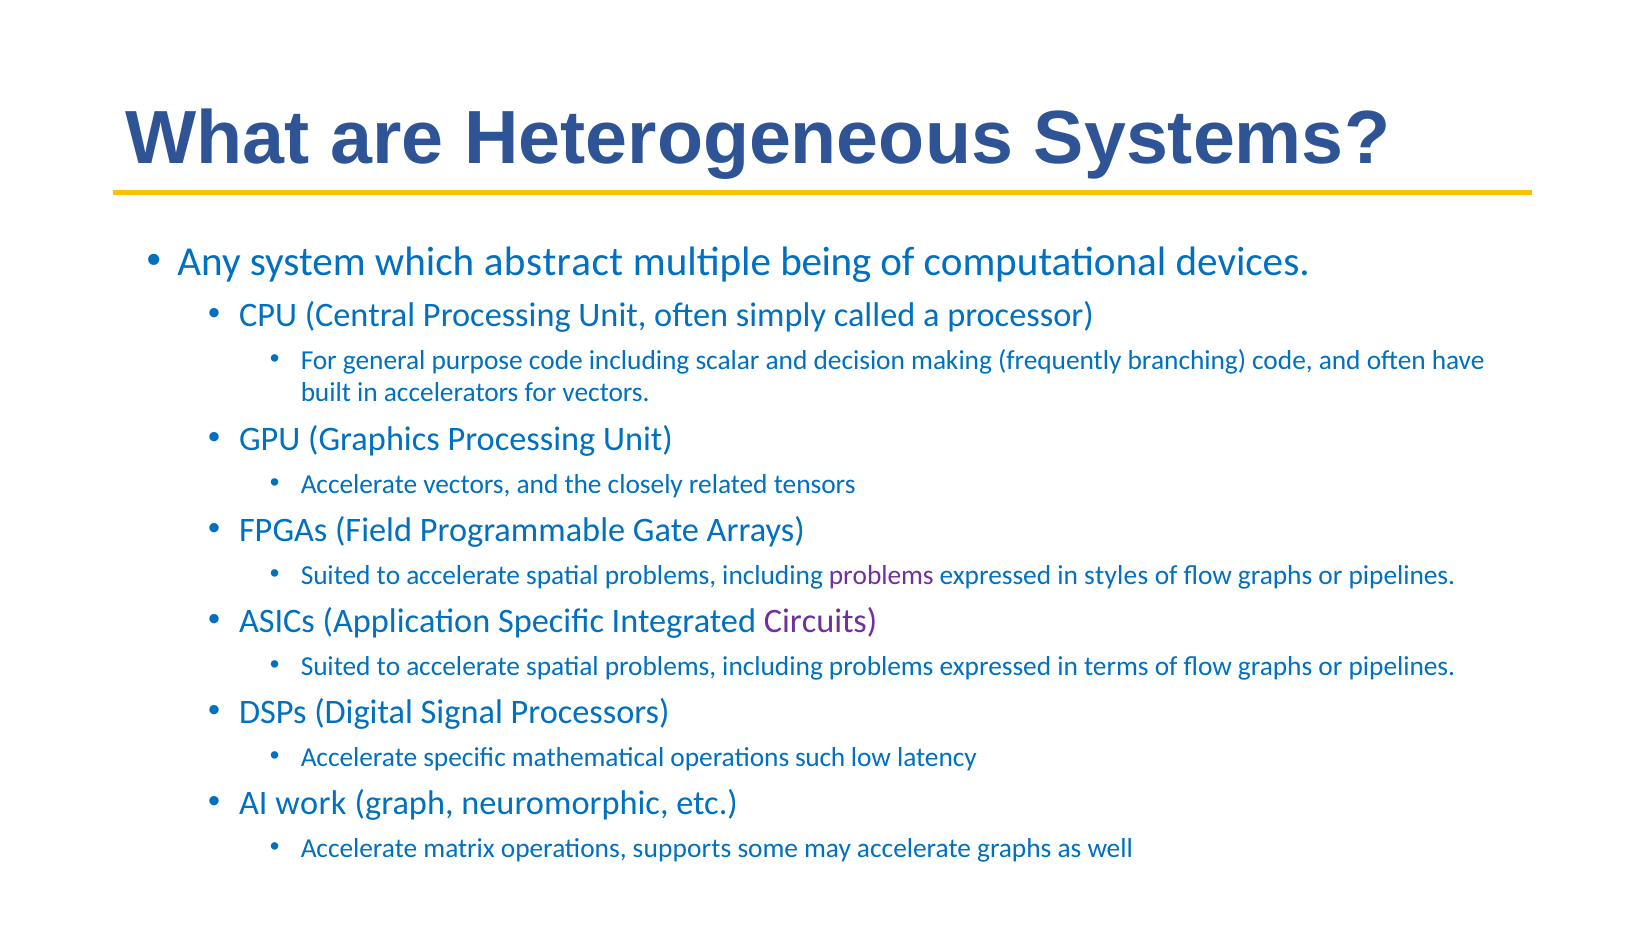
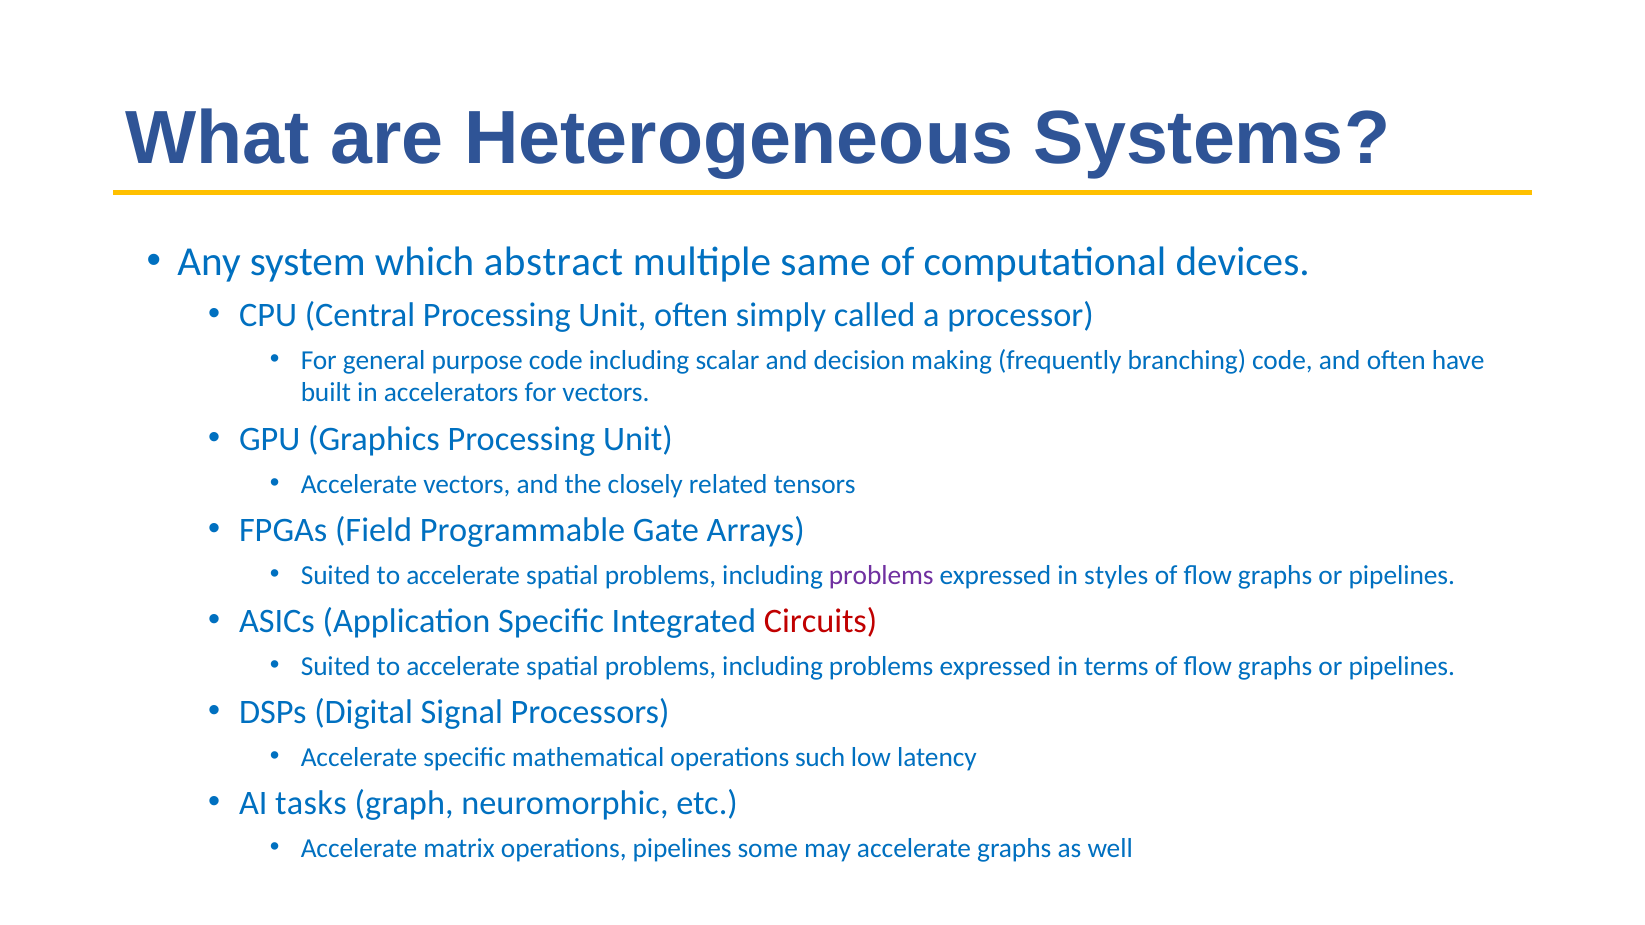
being: being -> same
Circuits colour: purple -> red
work: work -> tasks
operations supports: supports -> pipelines
